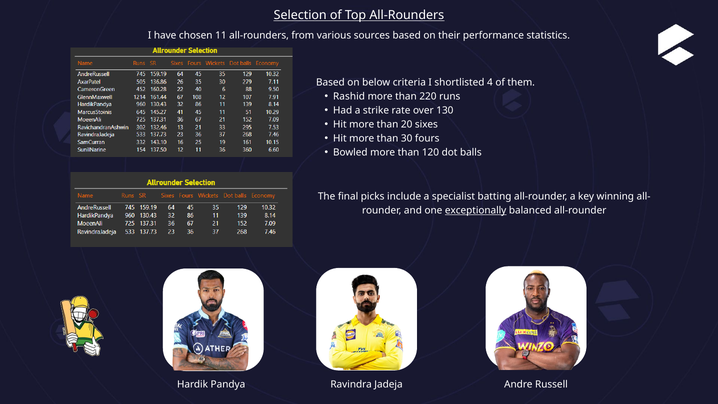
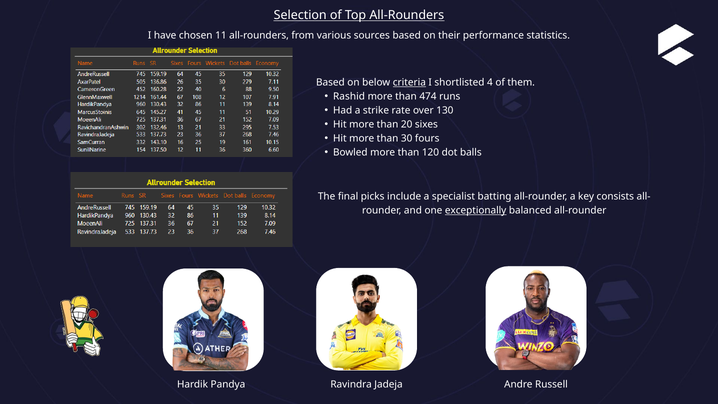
criteria underline: none -> present
220: 220 -> 474
winning: winning -> consists
